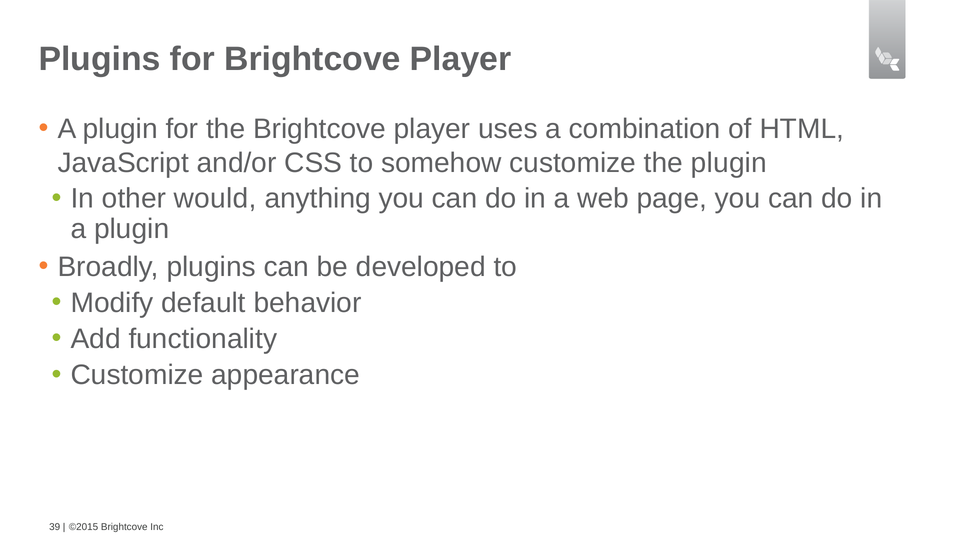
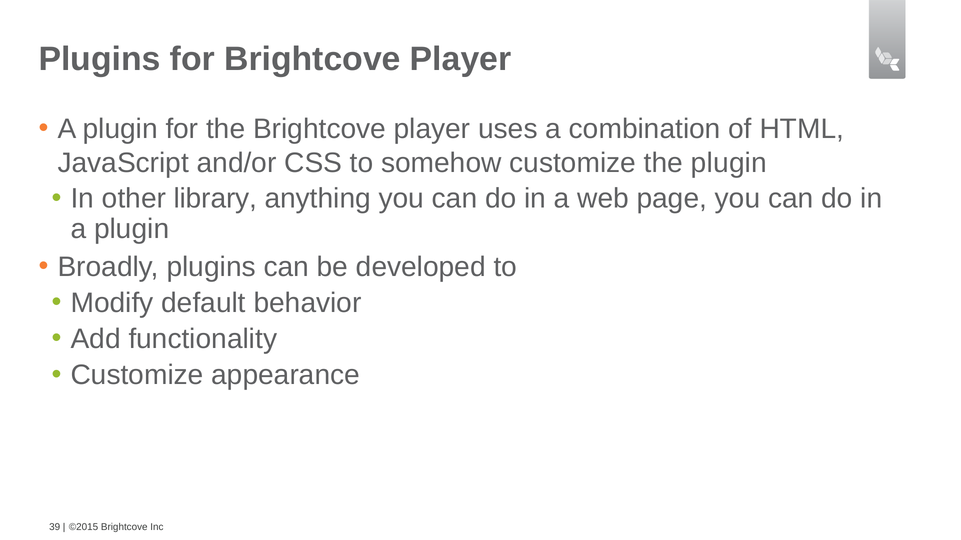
would: would -> library
